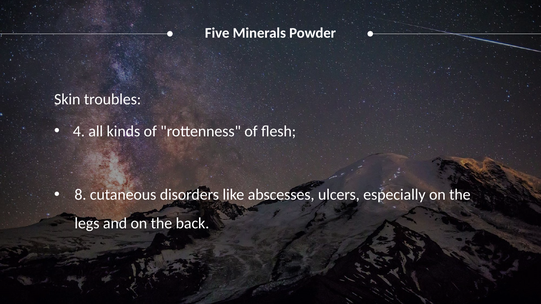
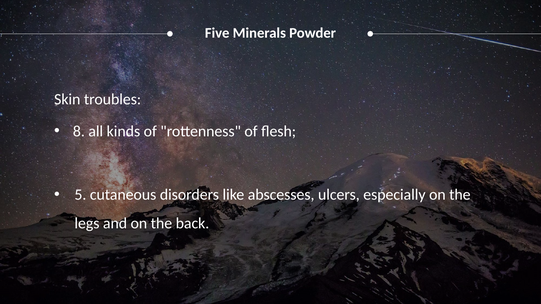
4: 4 -> 8
8: 8 -> 5
